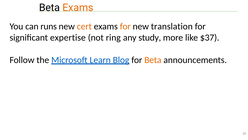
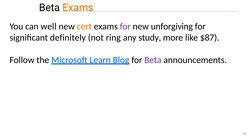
runs: runs -> well
for at (125, 26) colour: orange -> purple
translation: translation -> unforgiving
expertise: expertise -> definitely
$37: $37 -> $87
Beta at (153, 60) colour: orange -> purple
